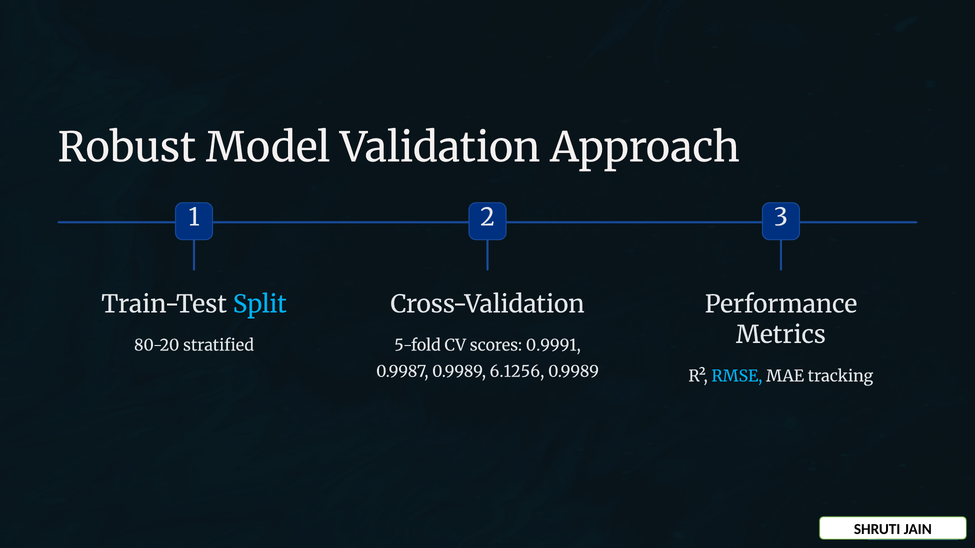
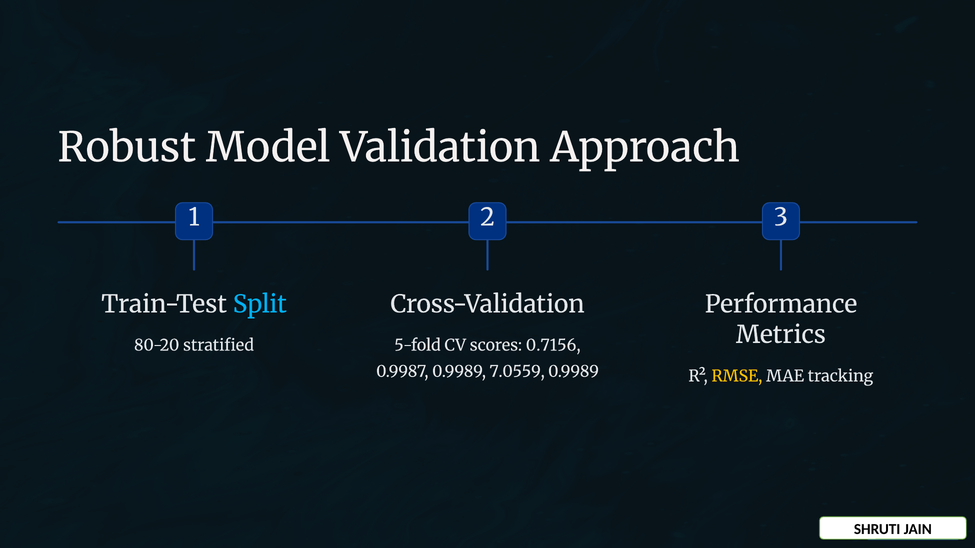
0.9991: 0.9991 -> 0.7156
6.1256: 6.1256 -> 7.0559
RMSE colour: light blue -> yellow
